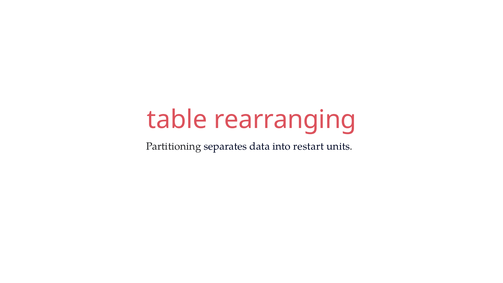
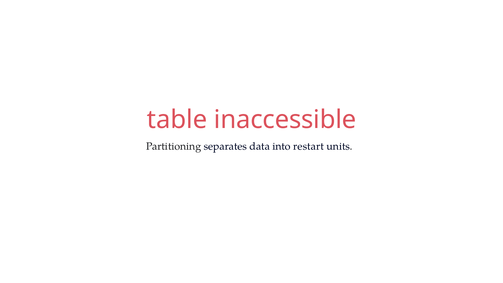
rearranging: rearranging -> inaccessible
